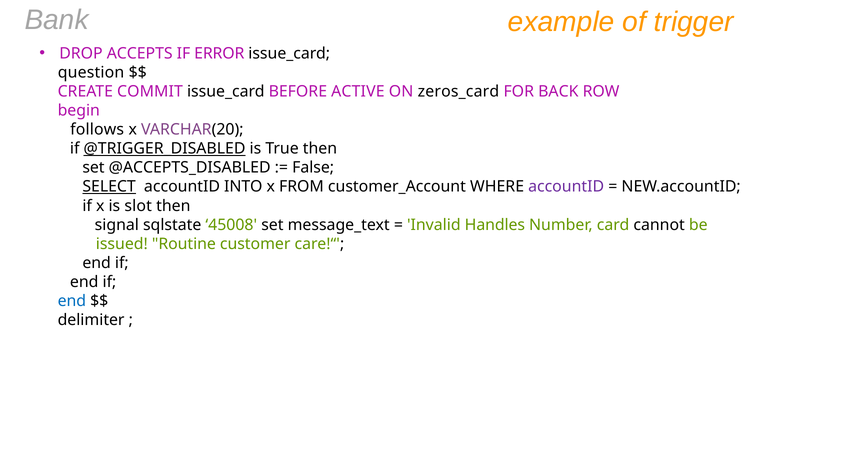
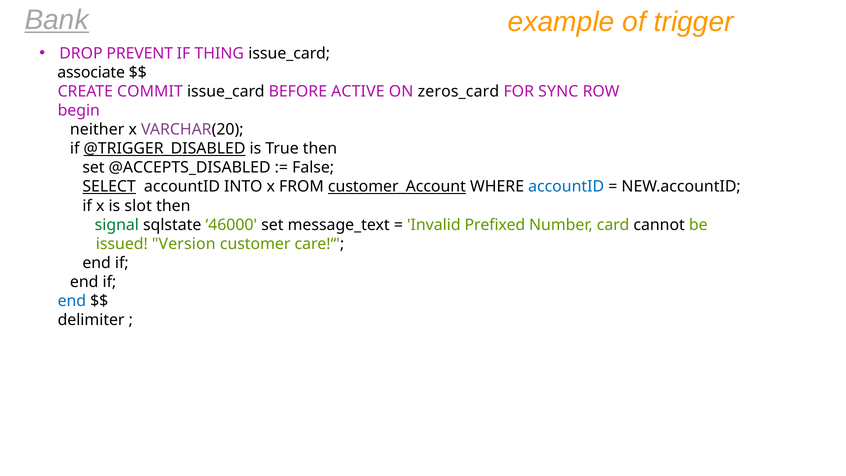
Bank underline: none -> present
ACCEPTS: ACCEPTS -> PREVENT
ERROR: ERROR -> THING
question: question -> associate
BACK: BACK -> SYNC
follows: follows -> neither
customer_Account underline: none -> present
accountID at (566, 187) colour: purple -> blue
signal colour: black -> green
45008: 45008 -> 46000
Handles: Handles -> Prefixed
Routine: Routine -> Version
